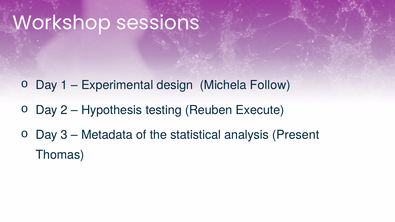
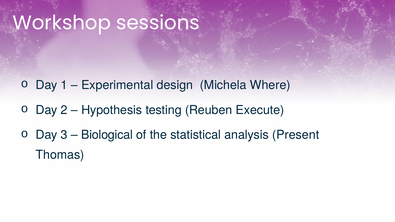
Follow: Follow -> Where
Metadata: Metadata -> Biological
